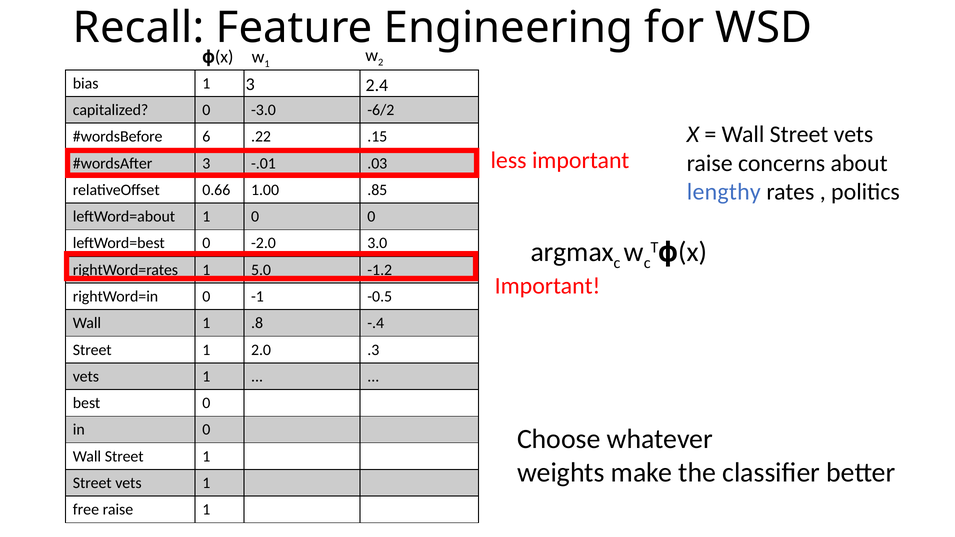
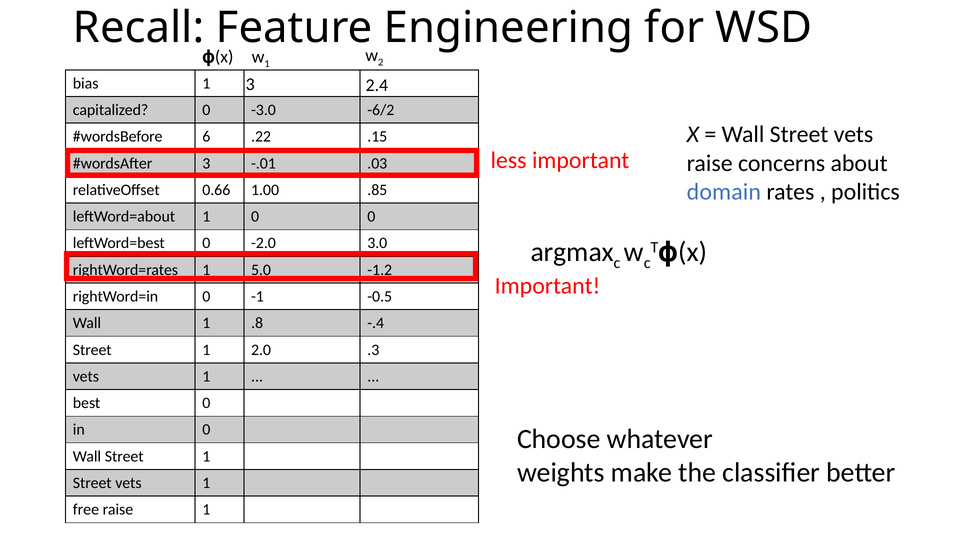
lengthy: lengthy -> domain
